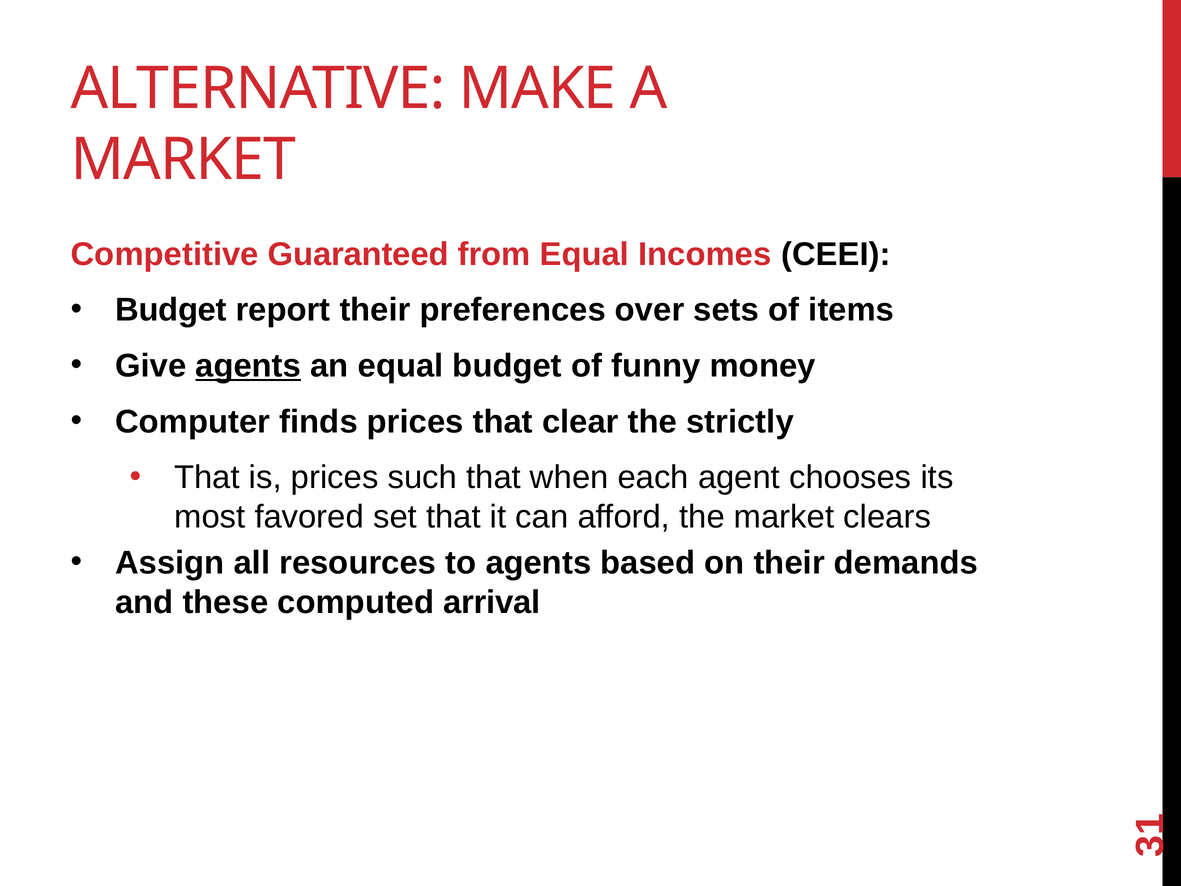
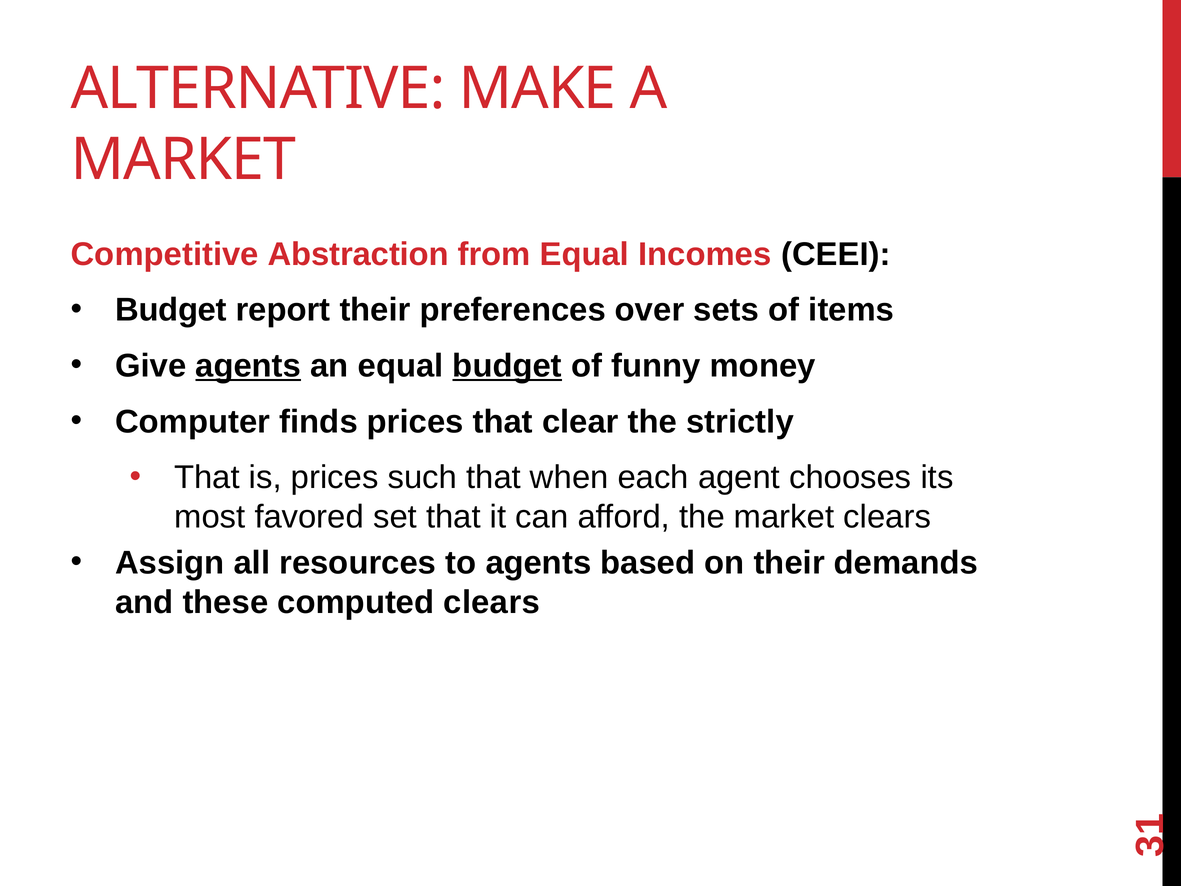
Guaranteed: Guaranteed -> Abstraction
budget at (507, 366) underline: none -> present
computed arrival: arrival -> clears
